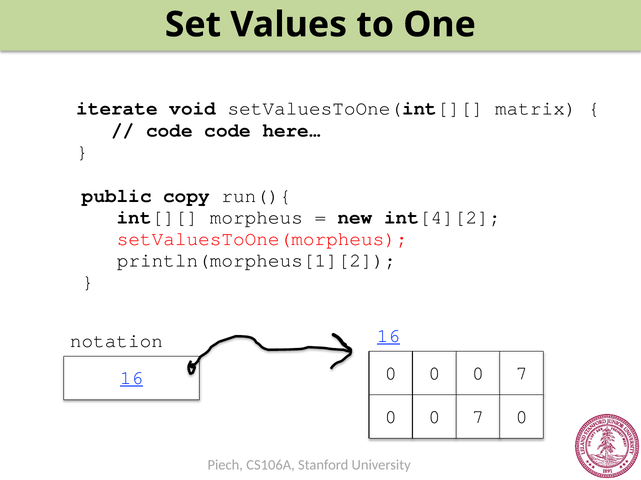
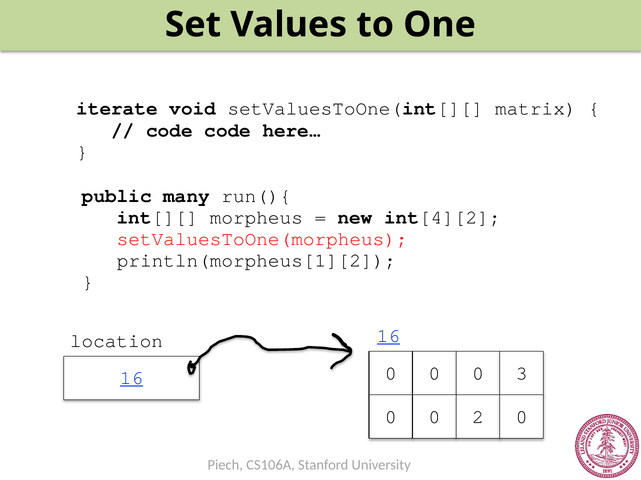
copy: copy -> many
notation: notation -> location
0 0 0 7: 7 -> 3
7 at (478, 417): 7 -> 2
